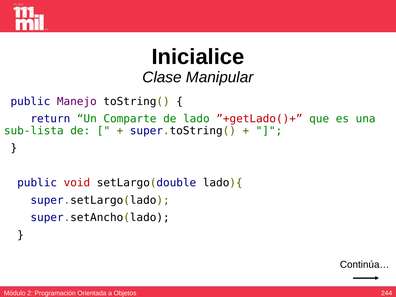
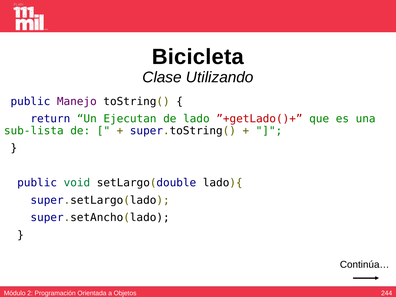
Inicialice: Inicialice -> Bicicleta
Manipular: Manipular -> Utilizando
Comparte: Comparte -> Ejecutan
void colour: red -> green
